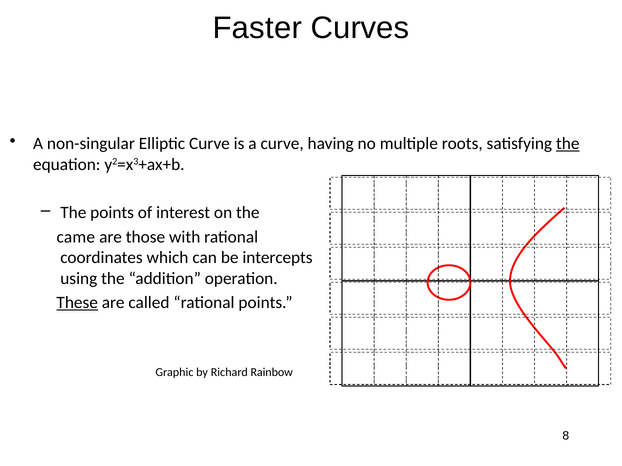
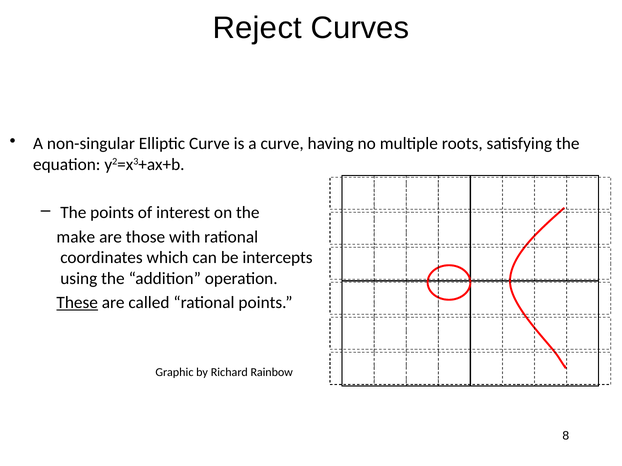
Faster: Faster -> Reject
the at (568, 144) underline: present -> none
came: came -> make
